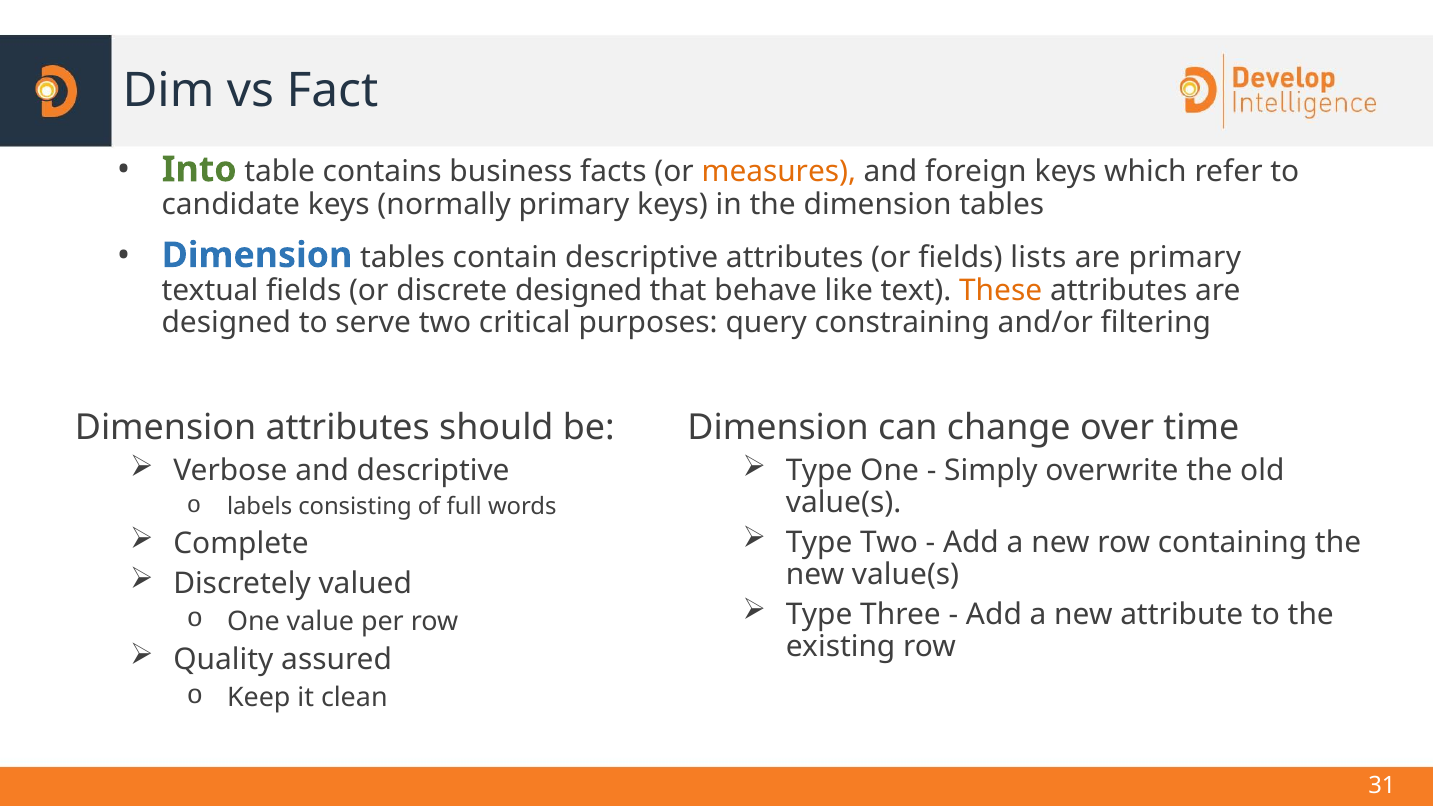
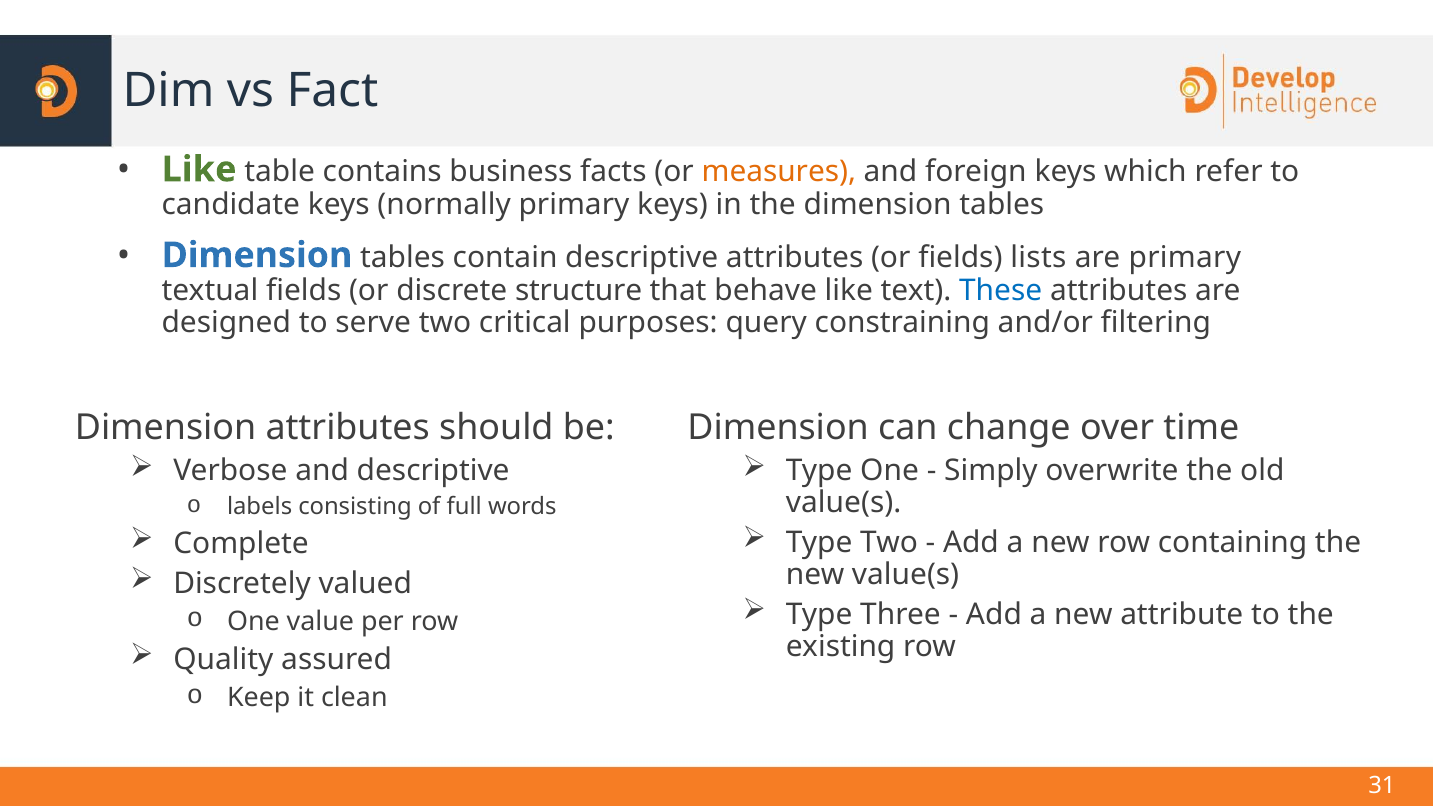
Into at (199, 169): Into -> Like
discrete designed: designed -> structure
These colour: orange -> blue
